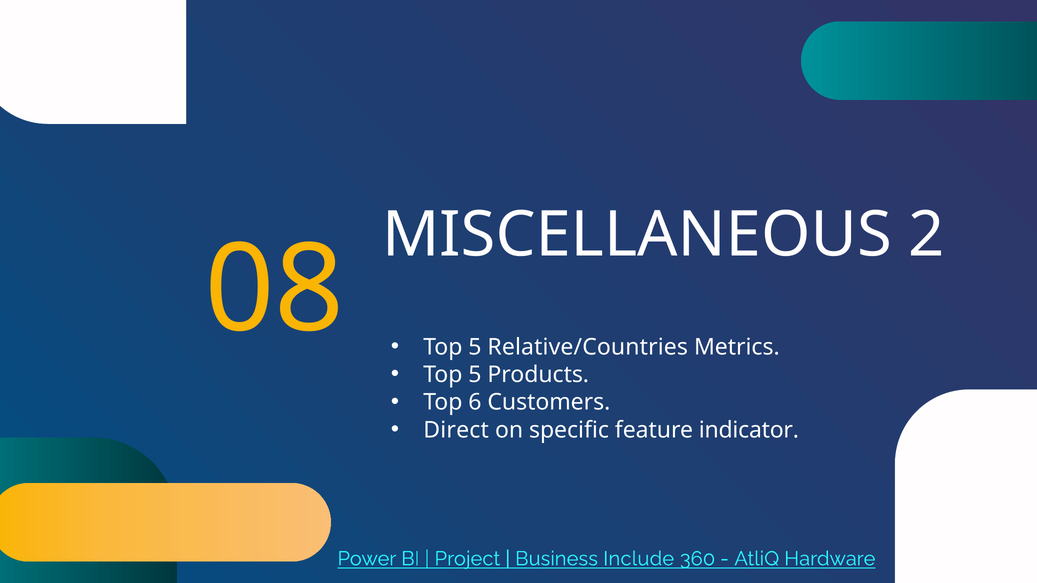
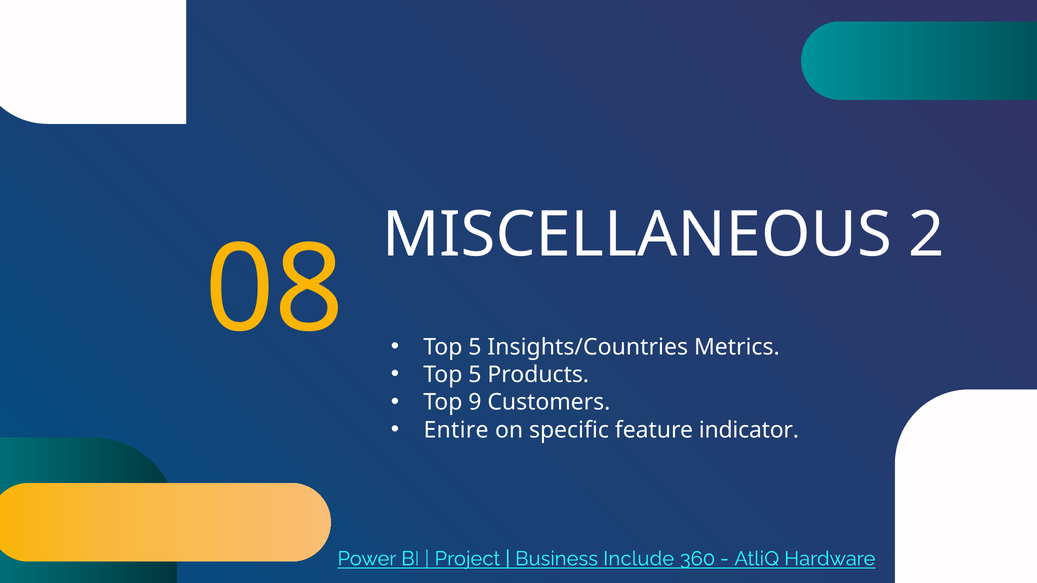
Relative/Countries: Relative/Countries -> Insights/Countries
6: 6 -> 9
Direct: Direct -> Entire
